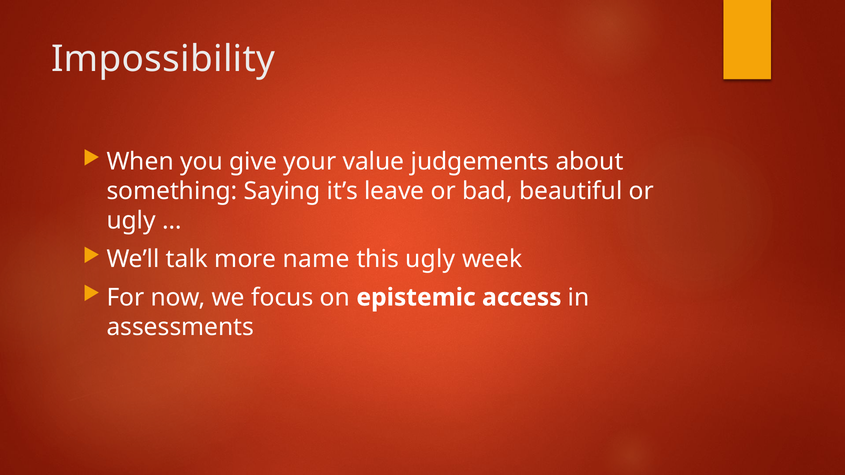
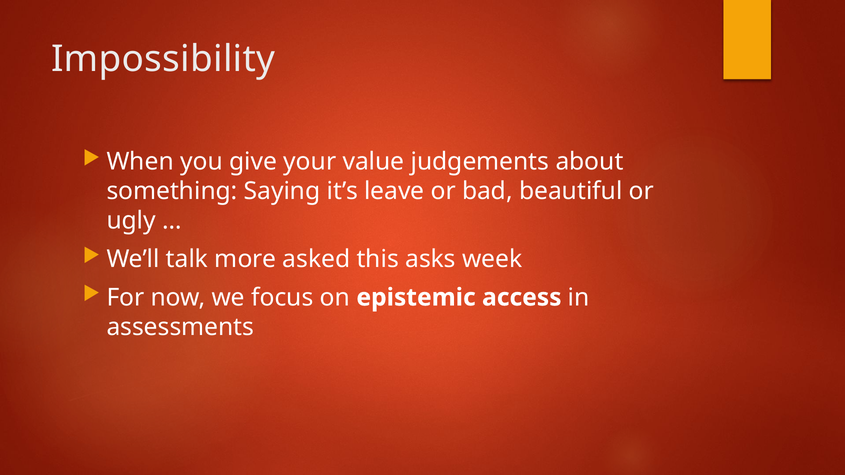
name: name -> asked
this ugly: ugly -> asks
